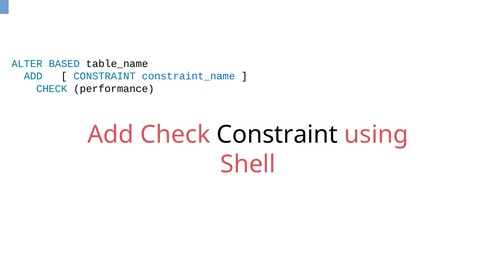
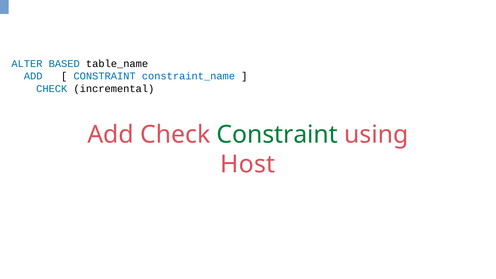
performance: performance -> incremental
Constraint at (277, 134) colour: black -> green
Shell: Shell -> Host
